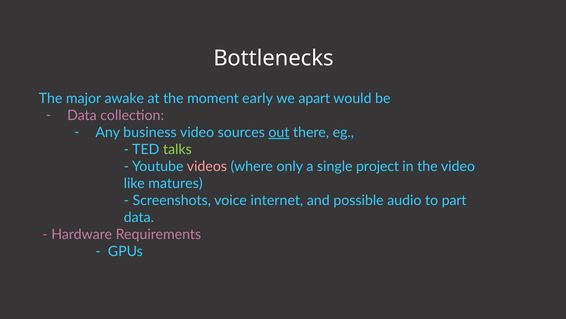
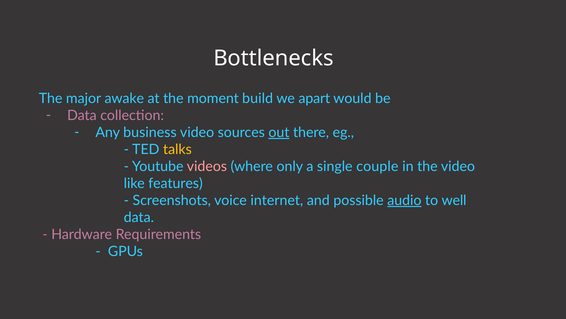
early: early -> build
talks colour: light green -> yellow
project: project -> couple
matures: matures -> features
audio underline: none -> present
part: part -> well
